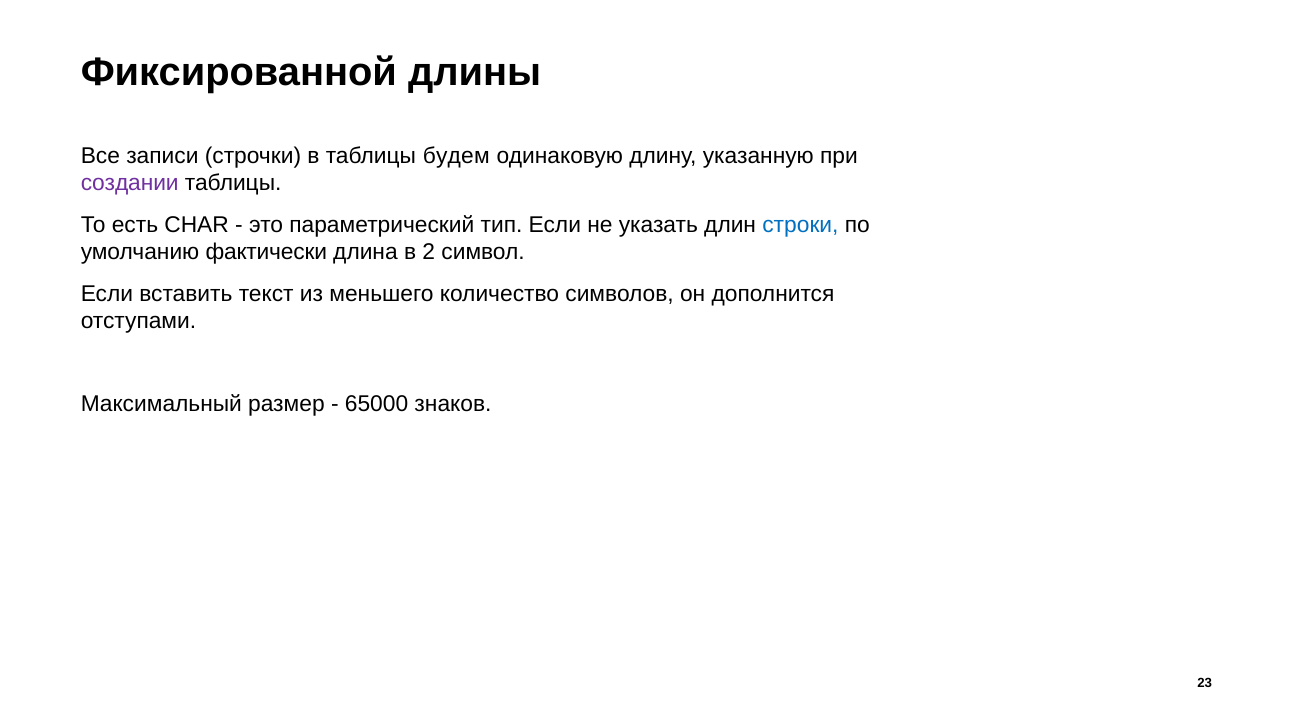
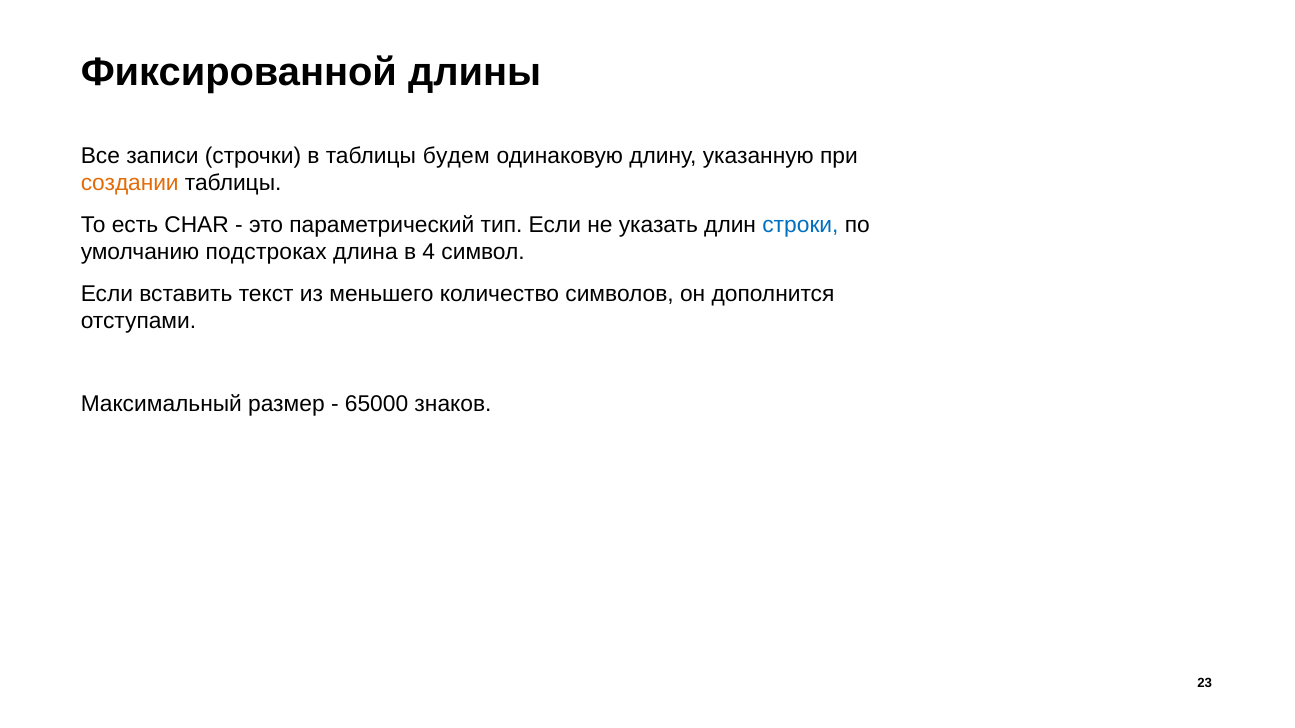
создании colour: purple -> orange
фактически: фактически -> подстроках
2: 2 -> 4
